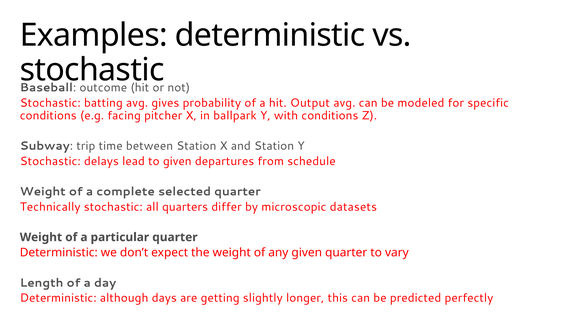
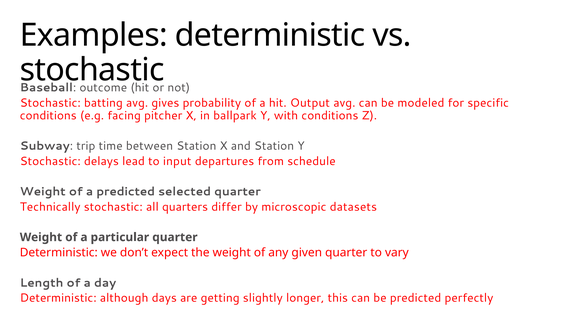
to given: given -> input
a complete: complete -> predicted
